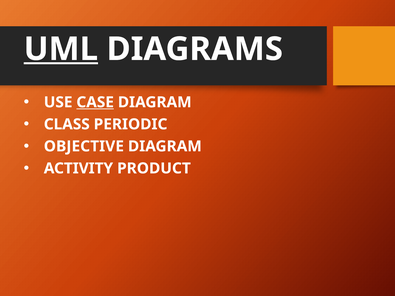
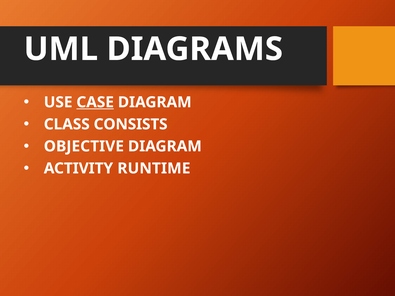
UML underline: present -> none
PERIODIC: PERIODIC -> CONSISTS
PRODUCT: PRODUCT -> RUNTIME
